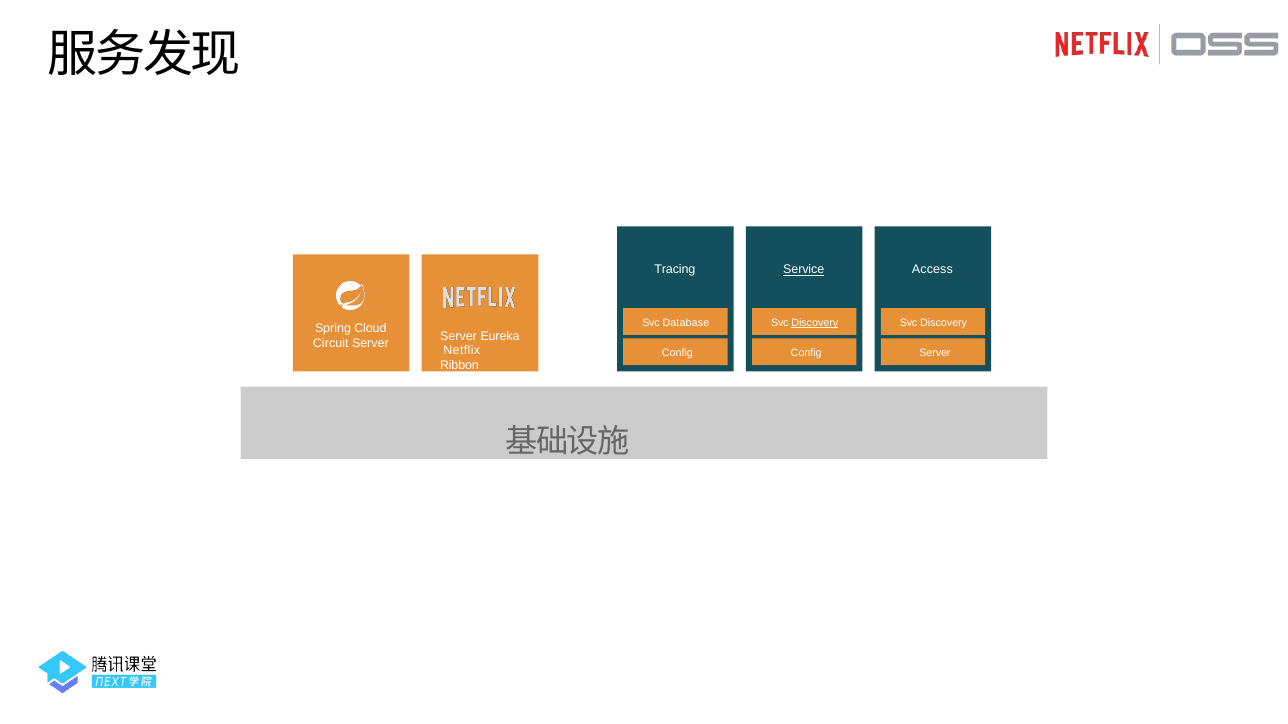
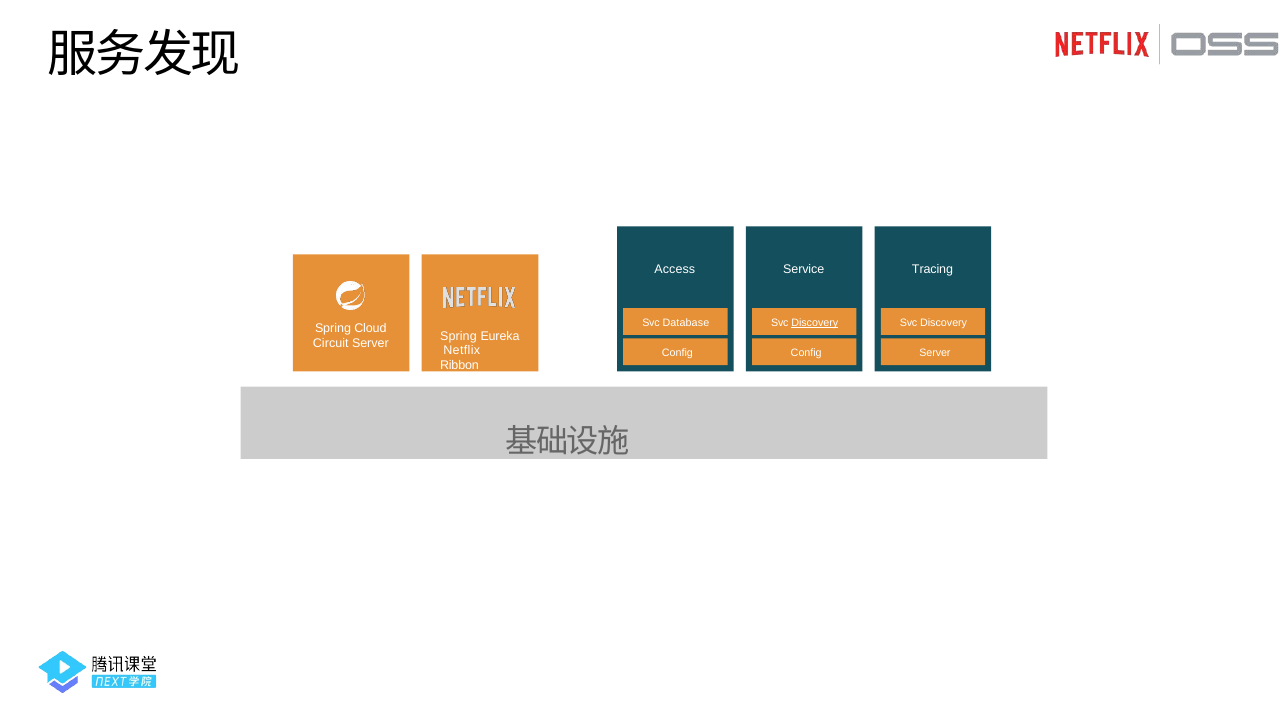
Tracing: Tracing -> Access
Service underline: present -> none
Access: Access -> Tracing
Server at (459, 336): Server -> Spring
